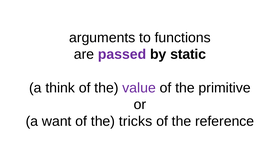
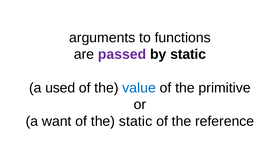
think: think -> used
value colour: purple -> blue
the tricks: tricks -> static
